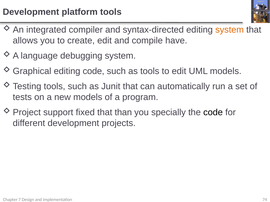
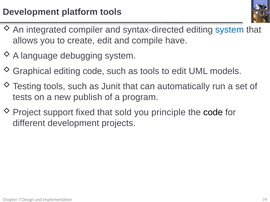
system at (230, 30) colour: orange -> blue
new models: models -> publish
than: than -> sold
specially: specially -> principle
